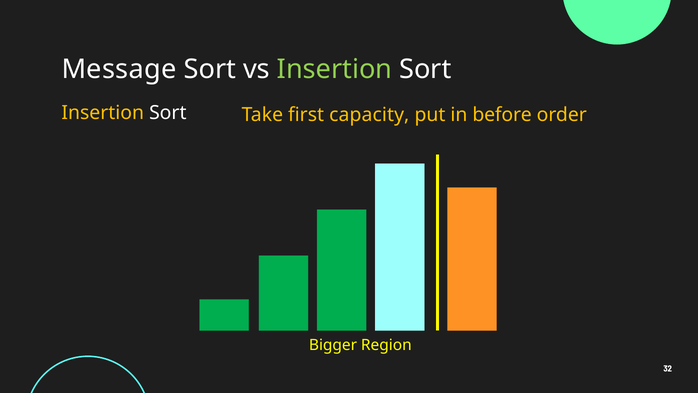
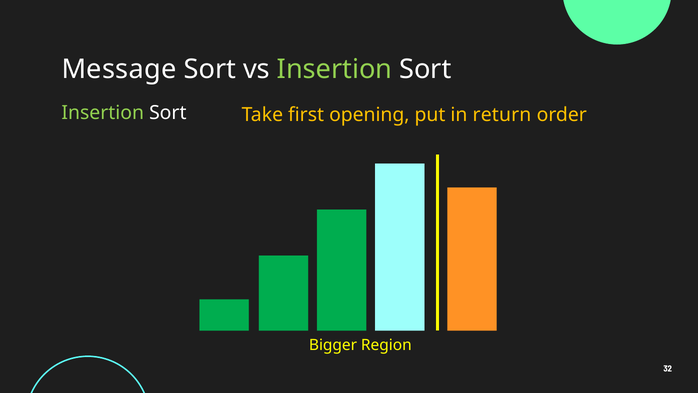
Insertion at (103, 113) colour: yellow -> light green
capacity: capacity -> opening
before: before -> return
